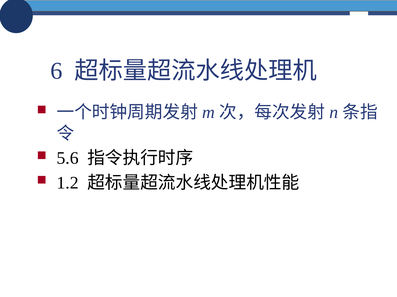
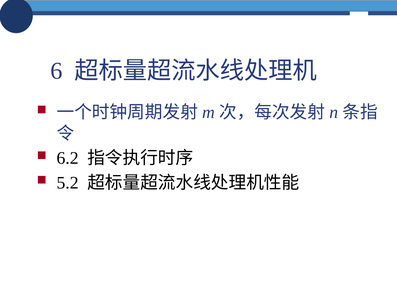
5.6: 5.6 -> 6.2
1.2: 1.2 -> 5.2
